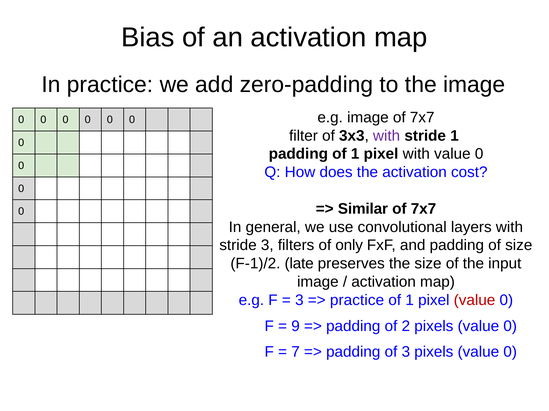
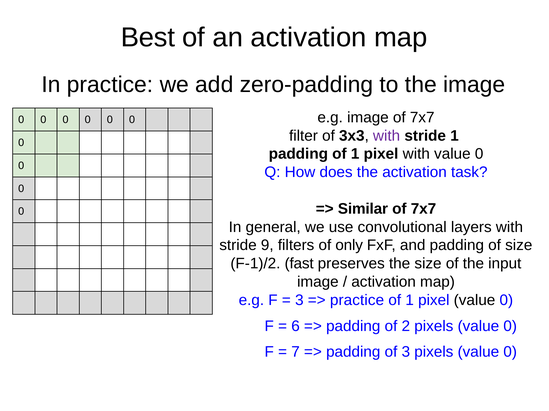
Bias: Bias -> Best
cost: cost -> task
stride 3: 3 -> 9
late: late -> fast
value at (475, 301) colour: red -> black
9: 9 -> 6
